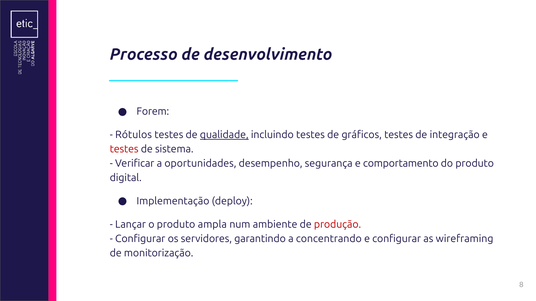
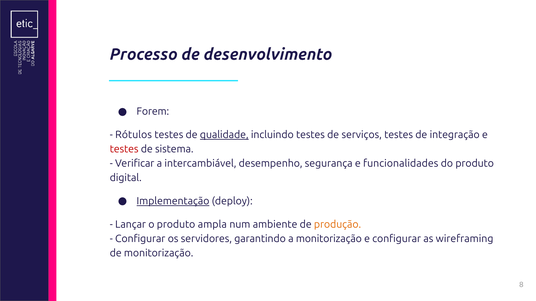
gráficos: gráficos -> serviços
oportunidades: oportunidades -> intercambiável
comportamento: comportamento -> funcionalidades
Implementação underline: none -> present
produção colour: red -> orange
a concentrando: concentrando -> monitorização
